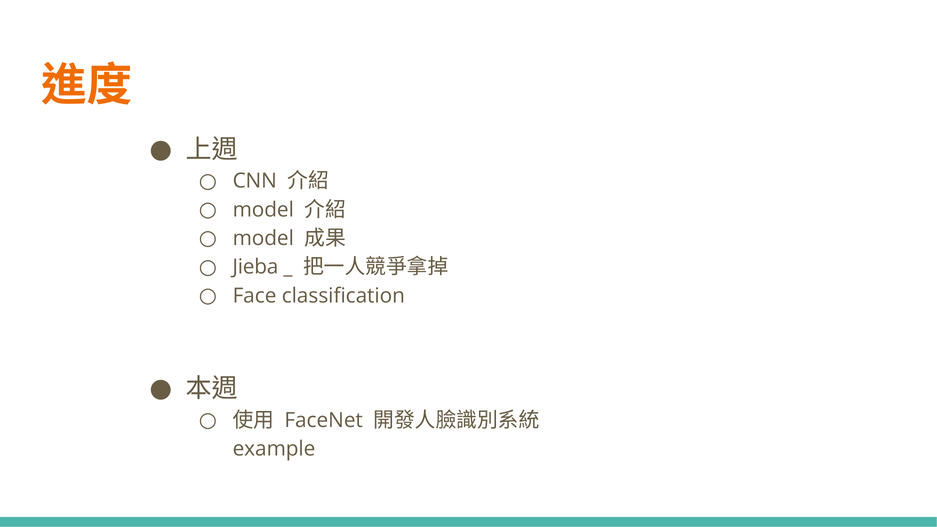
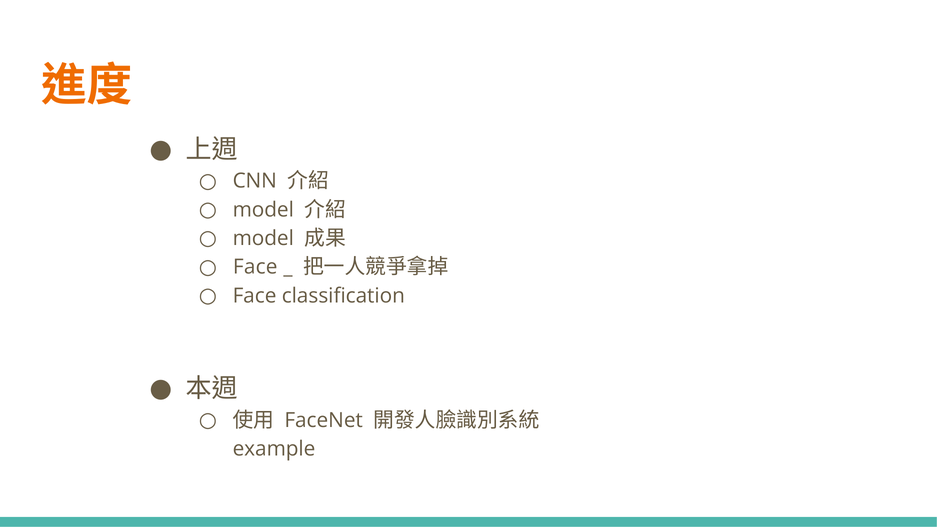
Jieba at (255, 267): Jieba -> Face
